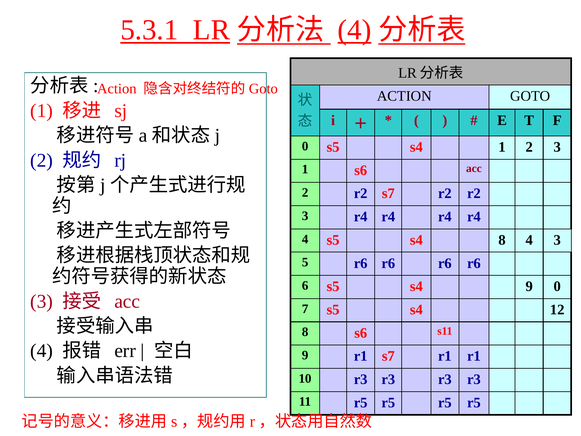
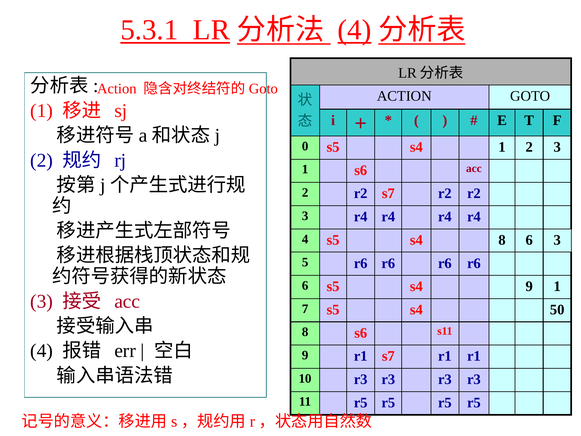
8 4: 4 -> 6
9 0: 0 -> 1
12: 12 -> 50
